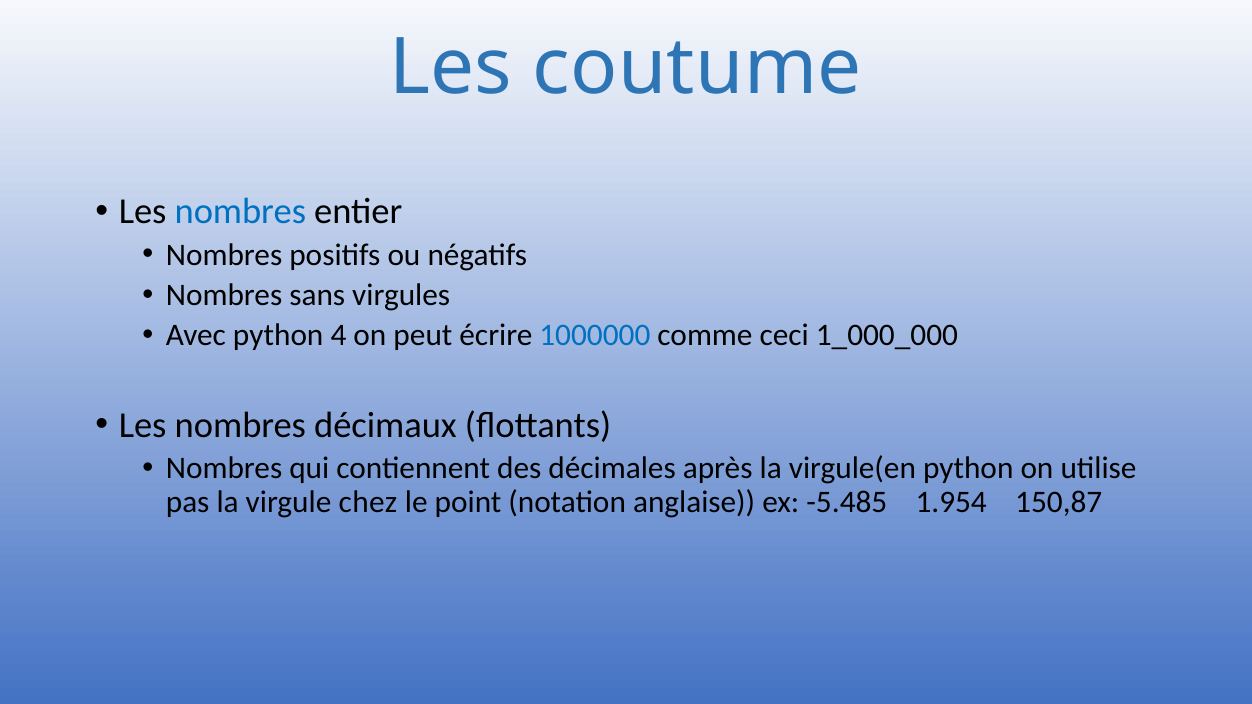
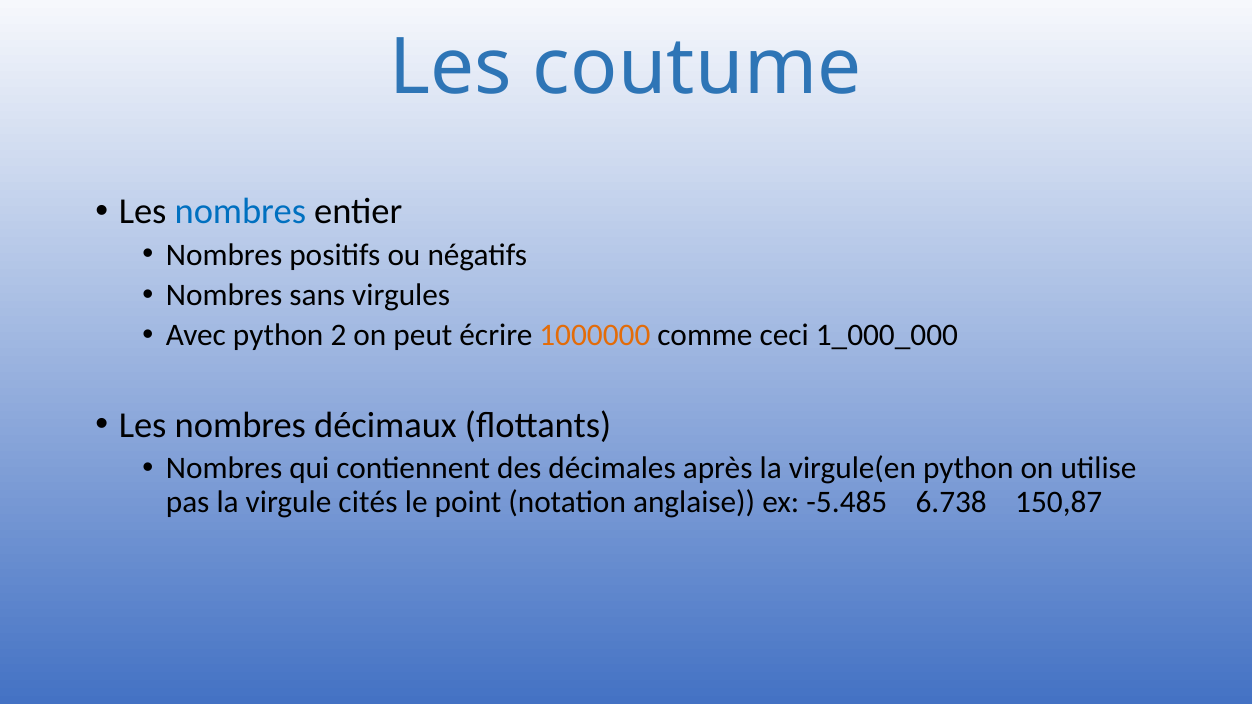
4: 4 -> 2
1000000 colour: blue -> orange
chez: chez -> cités
1.954: 1.954 -> 6.738
